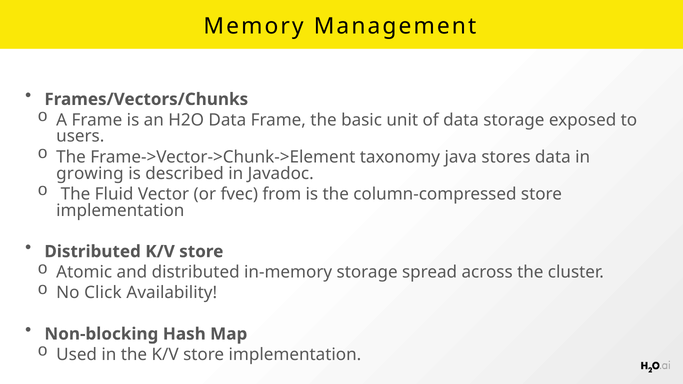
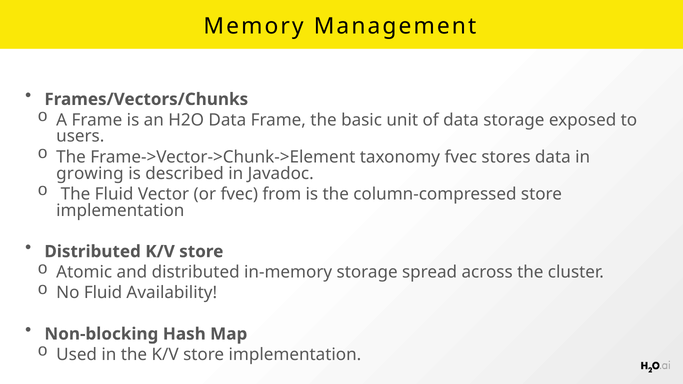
taxonomy java: java -> fvec
No Click: Click -> Fluid
